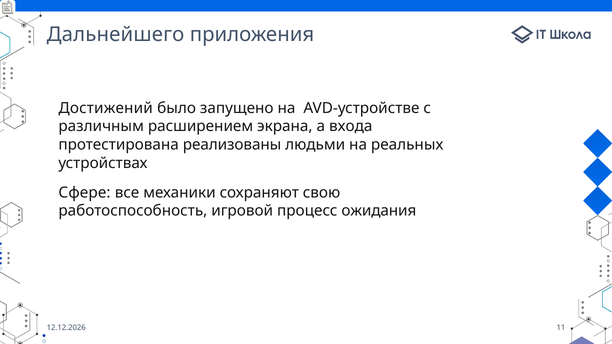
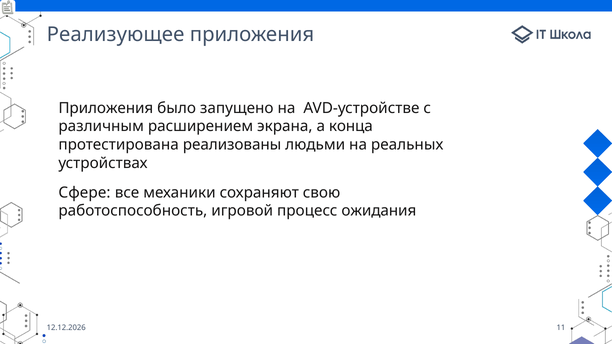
Дальнейшего: Дальнейшего -> Реализующее
Достижений at (106, 108): Достижений -> Приложения
входа: входа -> конца
